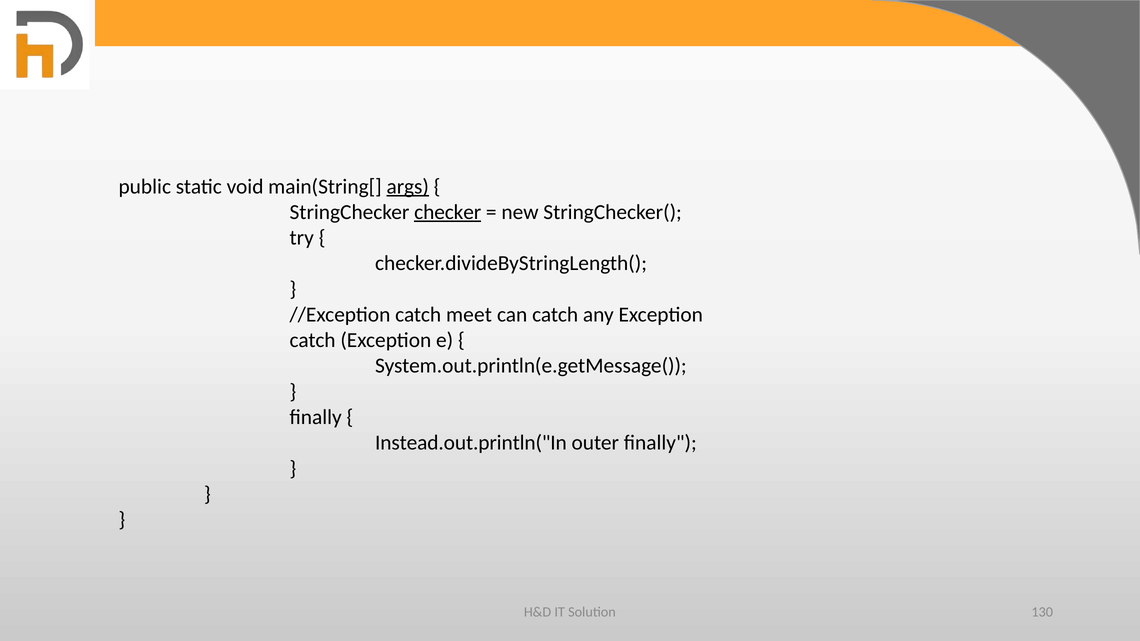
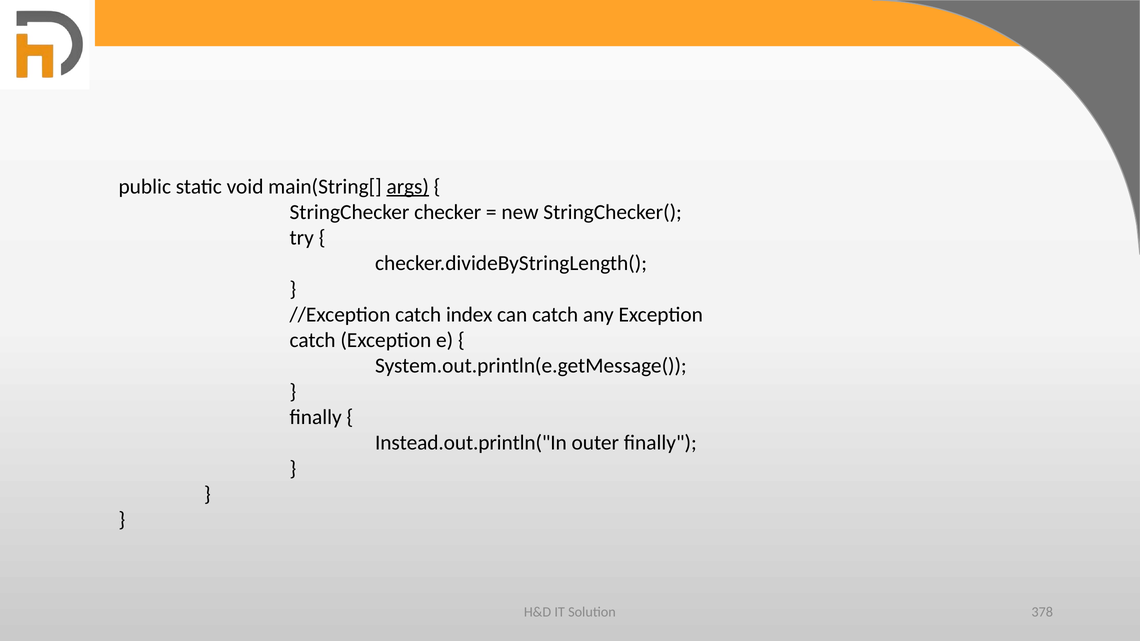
checker underline: present -> none
meet: meet -> index
130: 130 -> 378
